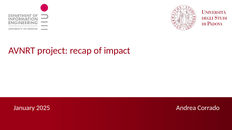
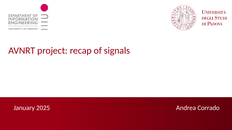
impact: impact -> signals
